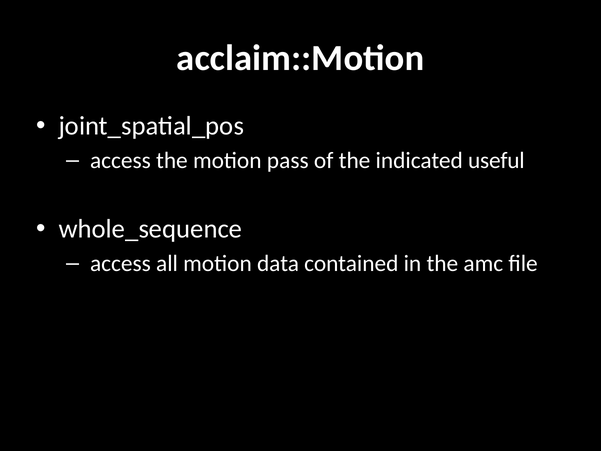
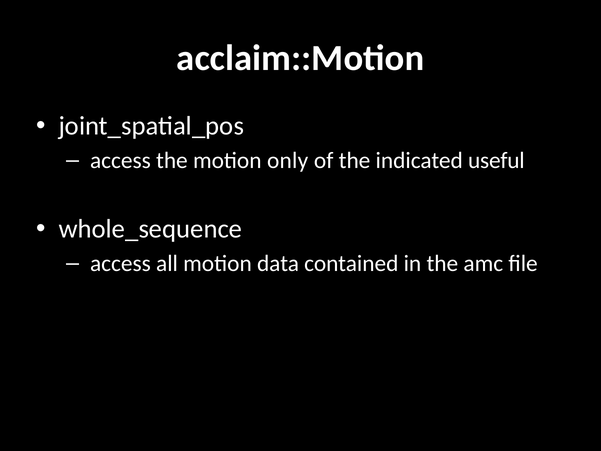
pass: pass -> only
